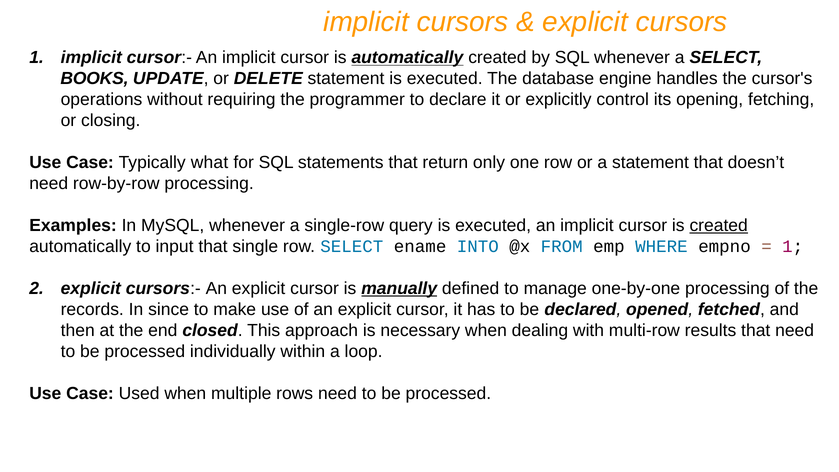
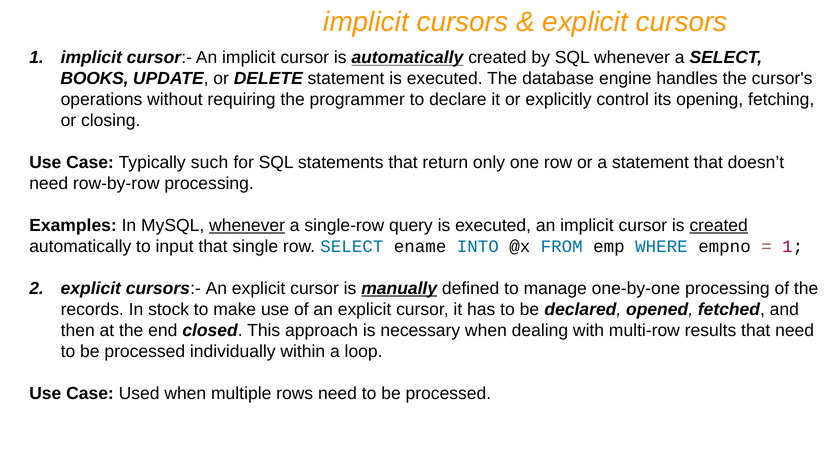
what: what -> such
whenever at (247, 225) underline: none -> present
since: since -> stock
